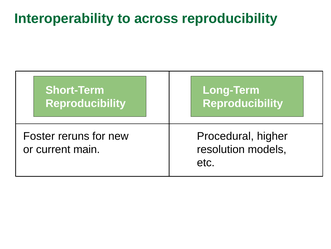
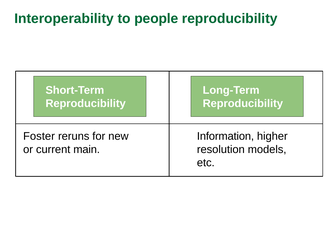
across: across -> people
Procedural: Procedural -> Information
